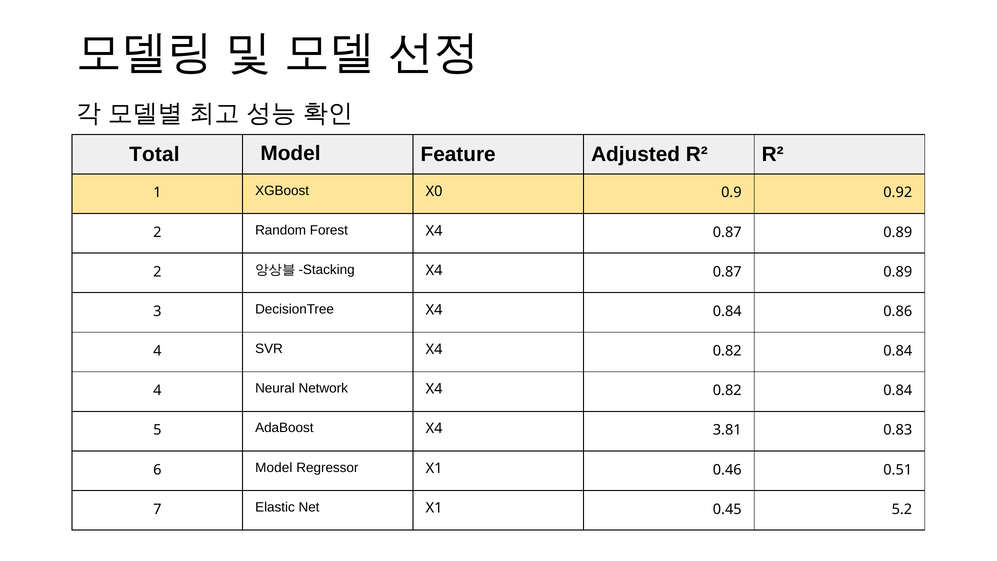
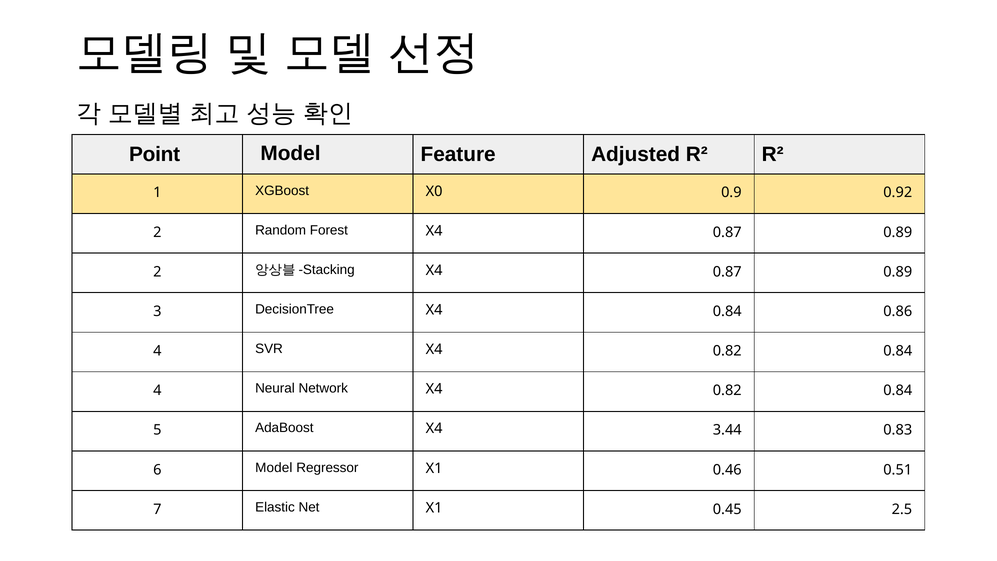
Total: Total -> Point
3.81: 3.81 -> 3.44
5.2: 5.2 -> 2.5
